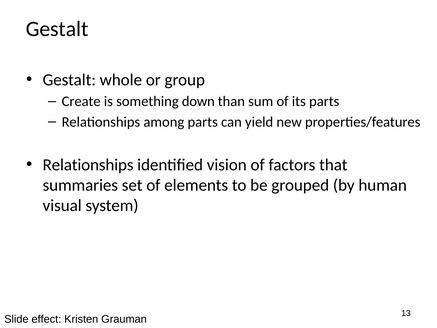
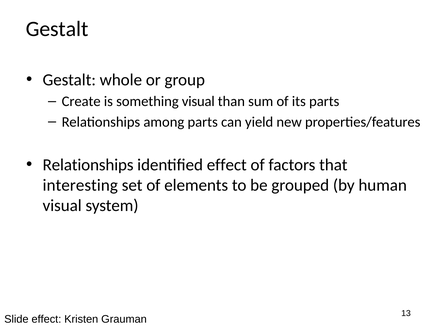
something down: down -> visual
identified vision: vision -> effect
summaries: summaries -> interesting
